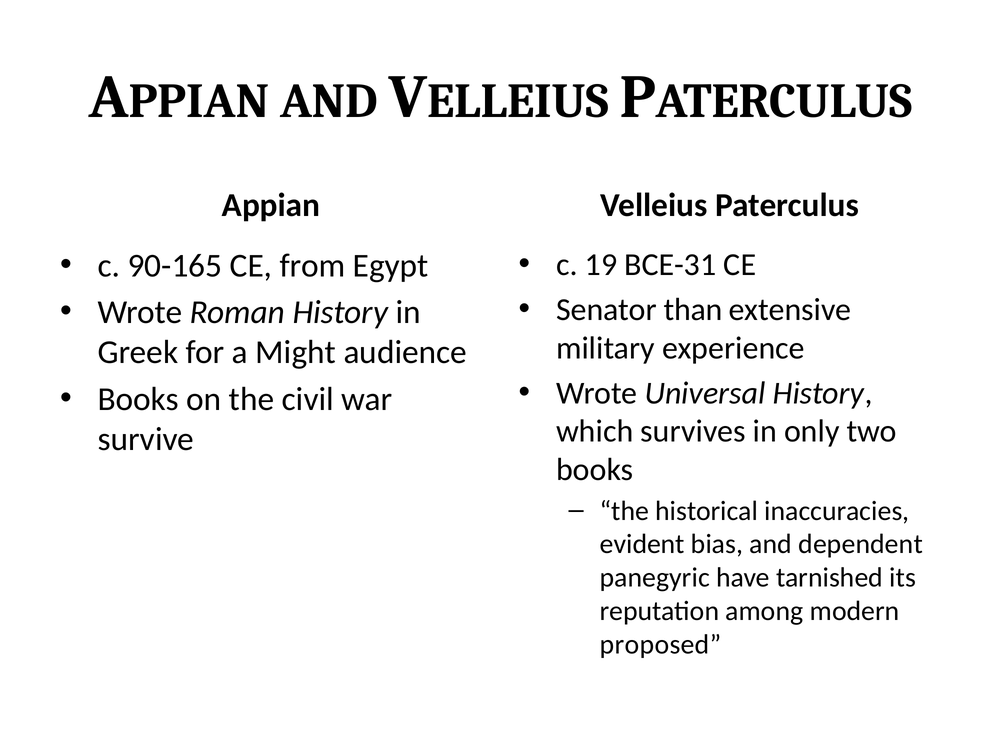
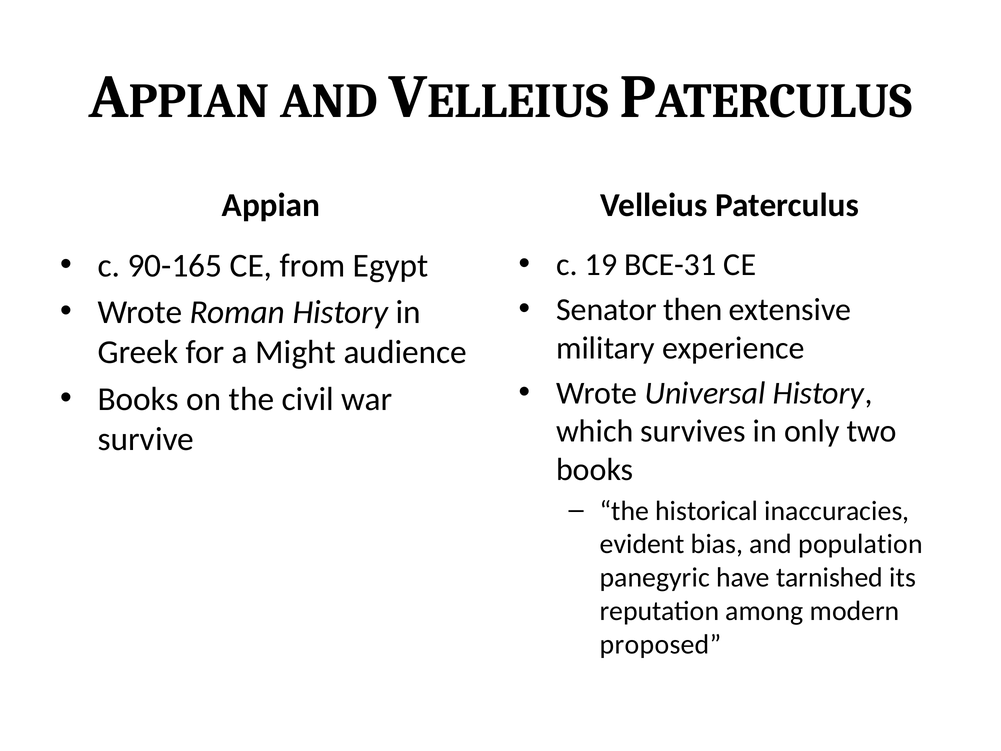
than: than -> then
dependent: dependent -> population
